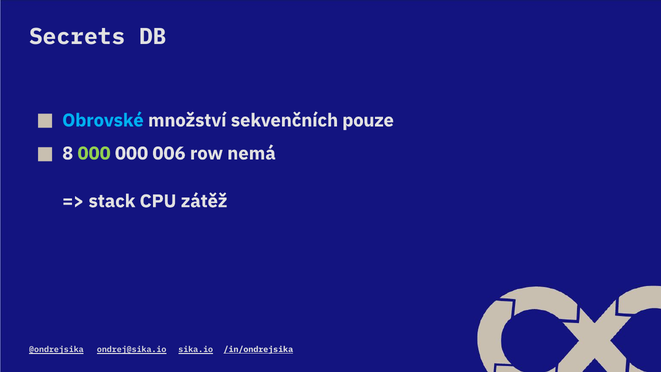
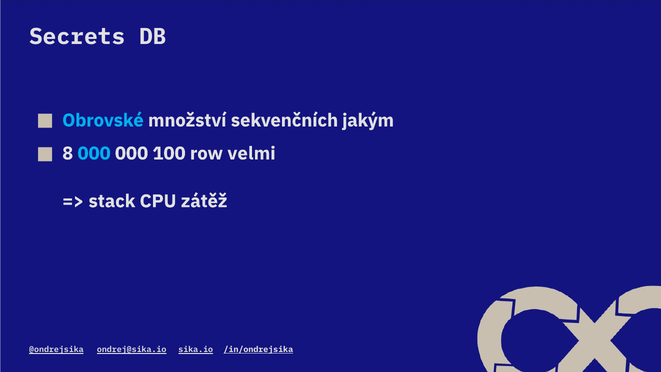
pouze: pouze -> jakým
000 at (94, 153) colour: light green -> light blue
006: 006 -> 100
nemá: nemá -> velmi
